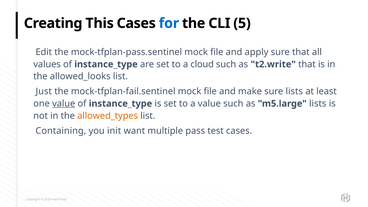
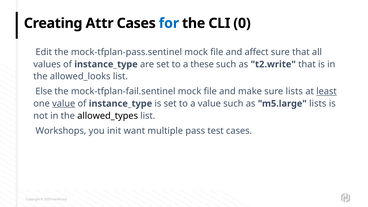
This: This -> Attr
5: 5 -> 0
apply: apply -> affect
cloud: cloud -> these
Just: Just -> Else
least underline: none -> present
allowed_types colour: orange -> black
Containing: Containing -> Workshops
